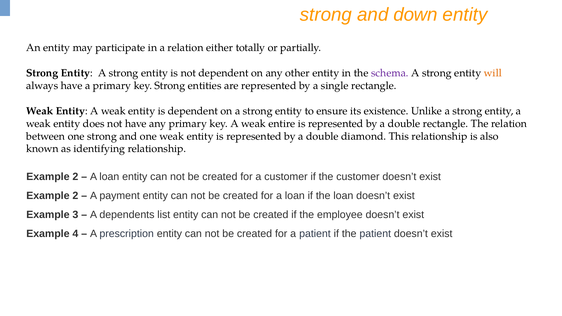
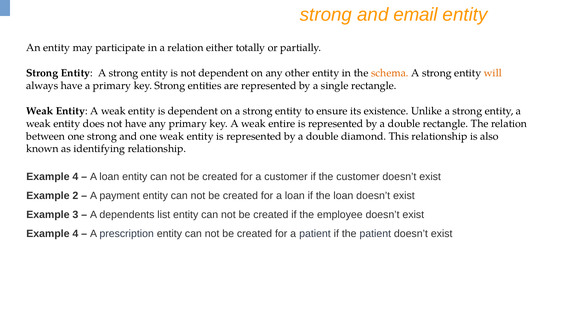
down: down -> email
schema colour: purple -> orange
2 at (75, 177): 2 -> 4
